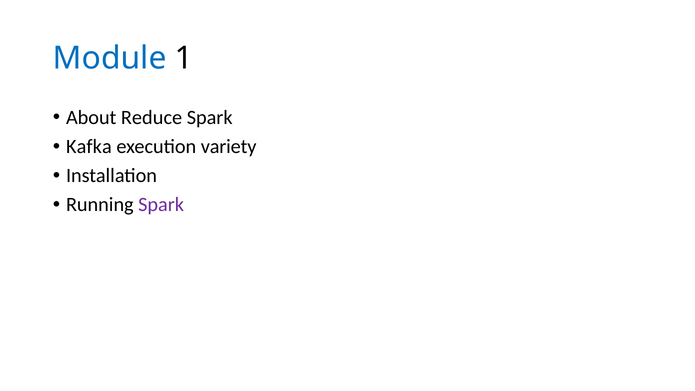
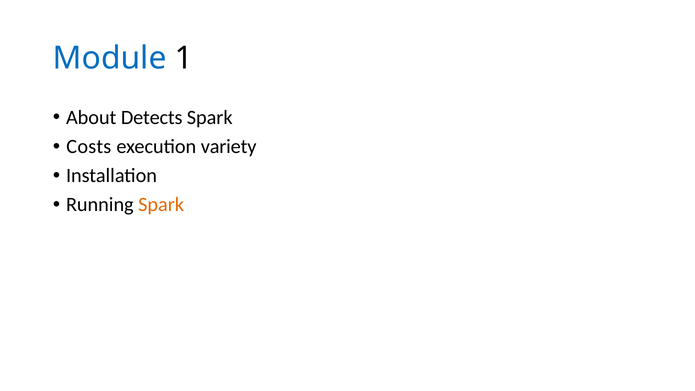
Reduce: Reduce -> Detects
Kafka: Kafka -> Costs
Spark at (161, 205) colour: purple -> orange
